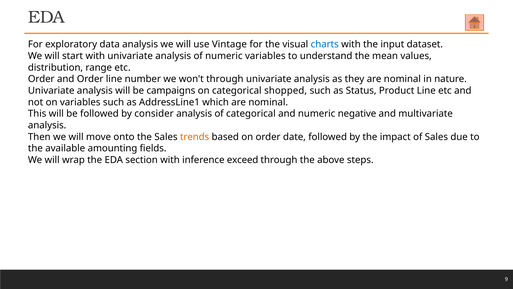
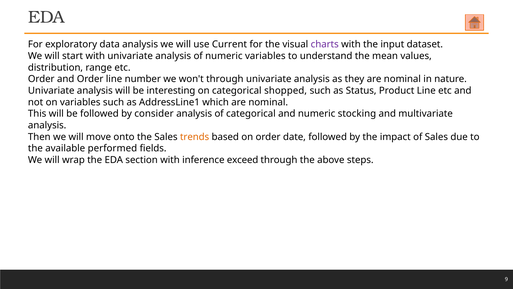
Vintage: Vintage -> Current
charts colour: blue -> purple
campaigns: campaigns -> interesting
negative: negative -> stocking
amounting: amounting -> performed
